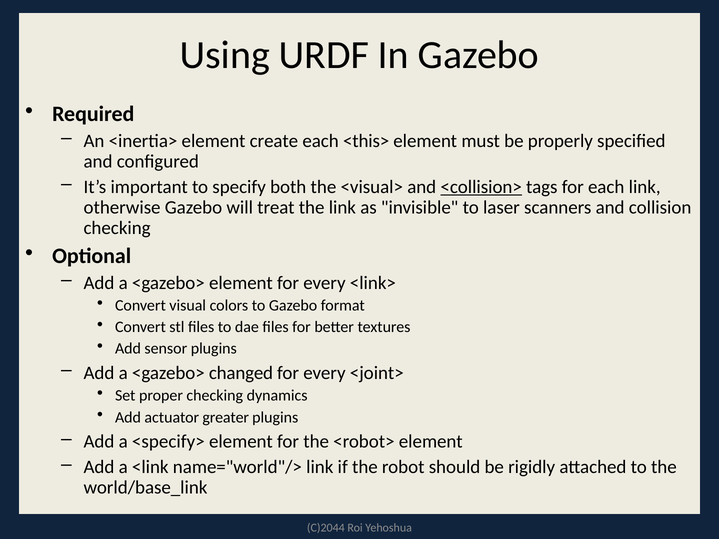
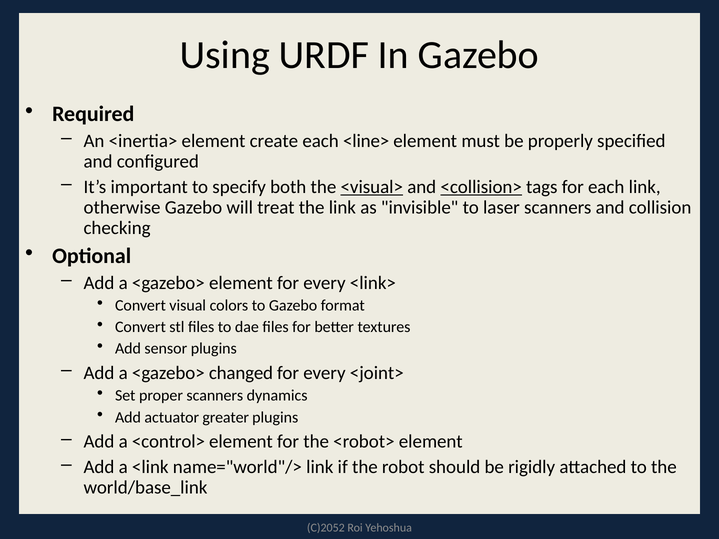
<this>: <this> -> <line>
<visual> underline: none -> present
proper checking: checking -> scanners
<specify>: <specify> -> <control>
C)2044: C)2044 -> C)2052
